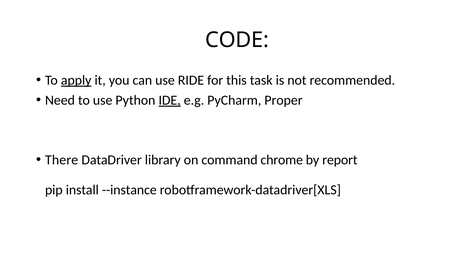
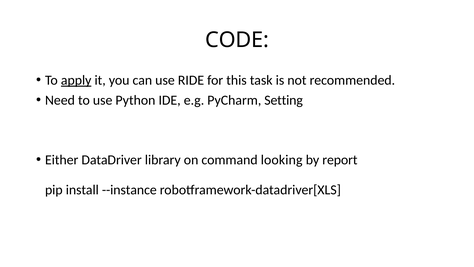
IDE underline: present -> none
Proper: Proper -> Setting
There: There -> Either
chrome: chrome -> looking
